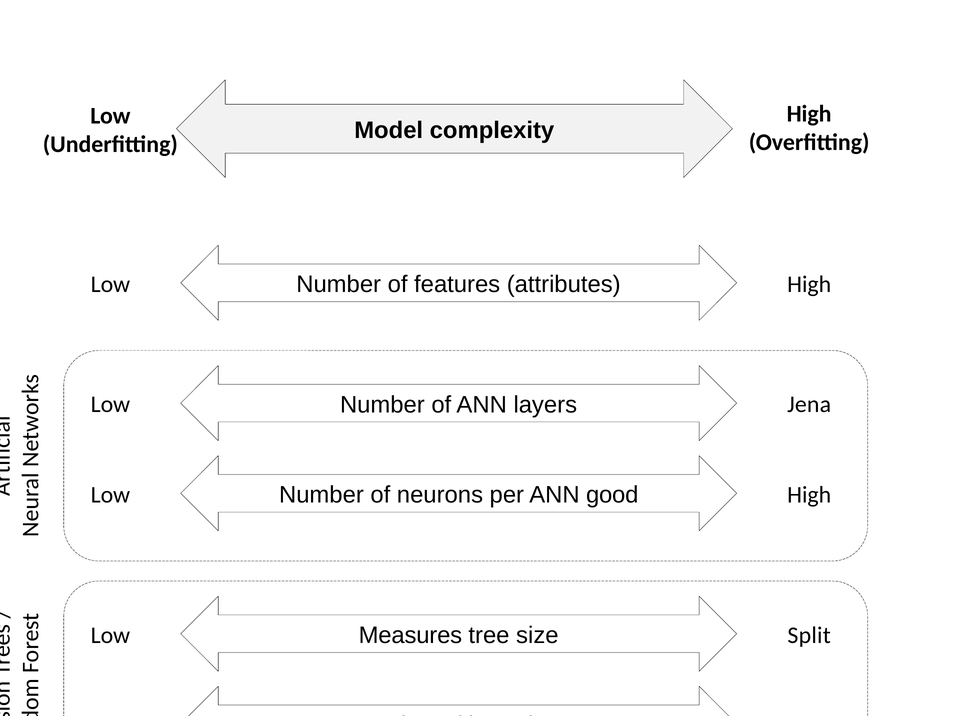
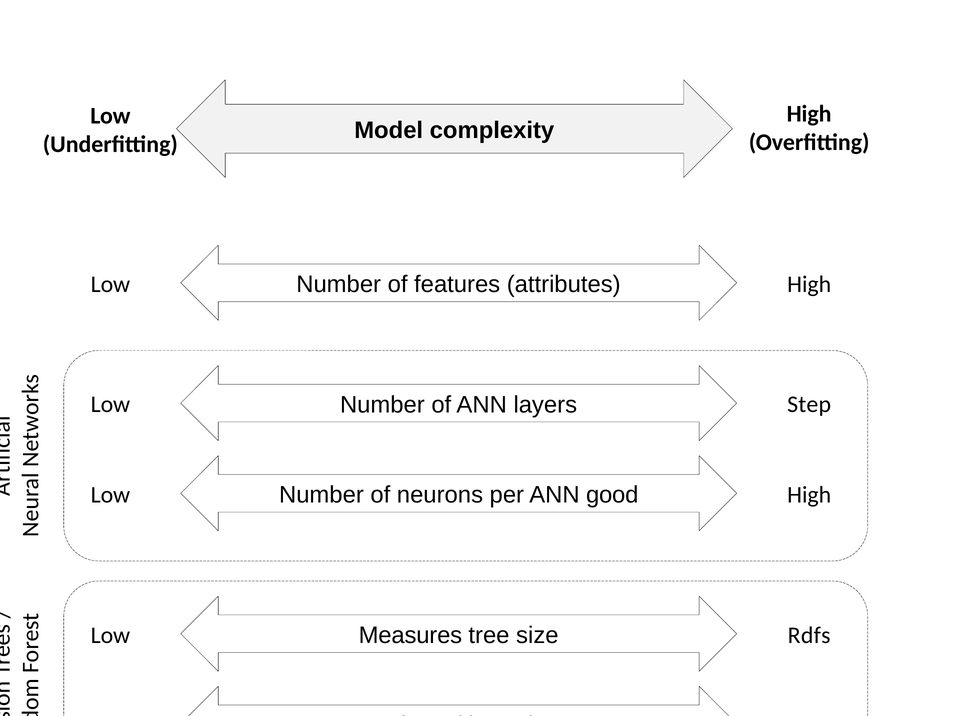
Jena: Jena -> Step
Split: Split -> Rdfs
